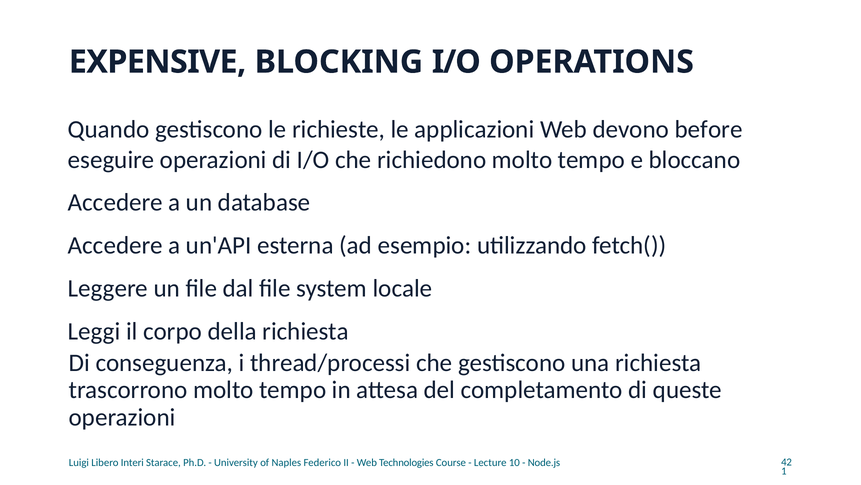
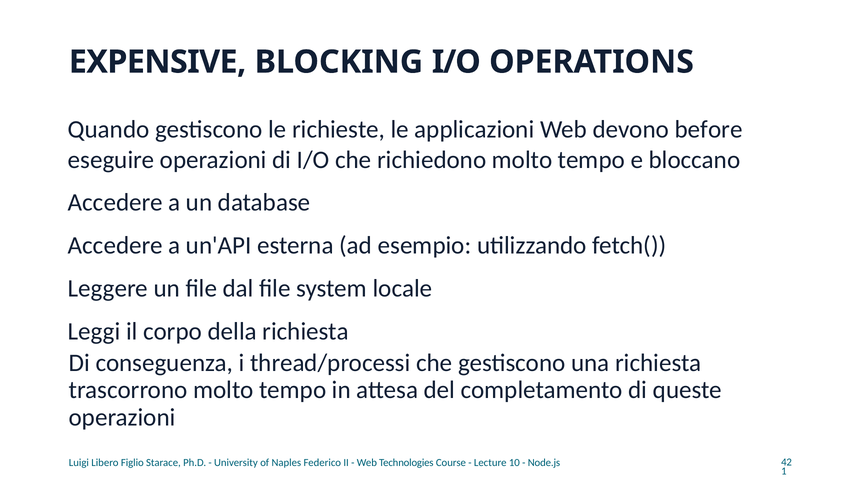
Interi: Interi -> Figlio
